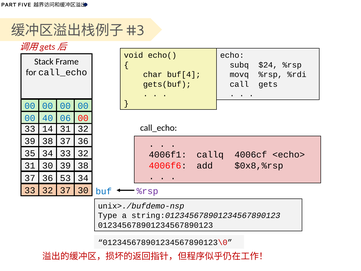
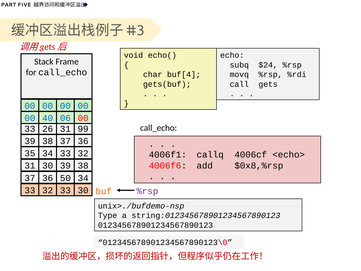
14: 14 -> 26
31 32: 32 -> 99
53: 53 -> 50
32 37: 37 -> 33
buf colour: blue -> orange
